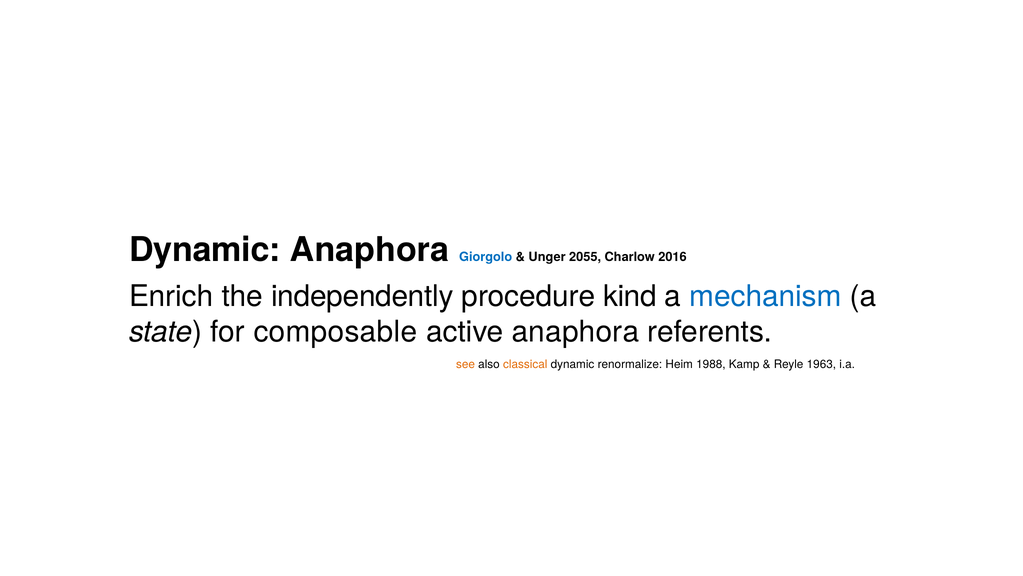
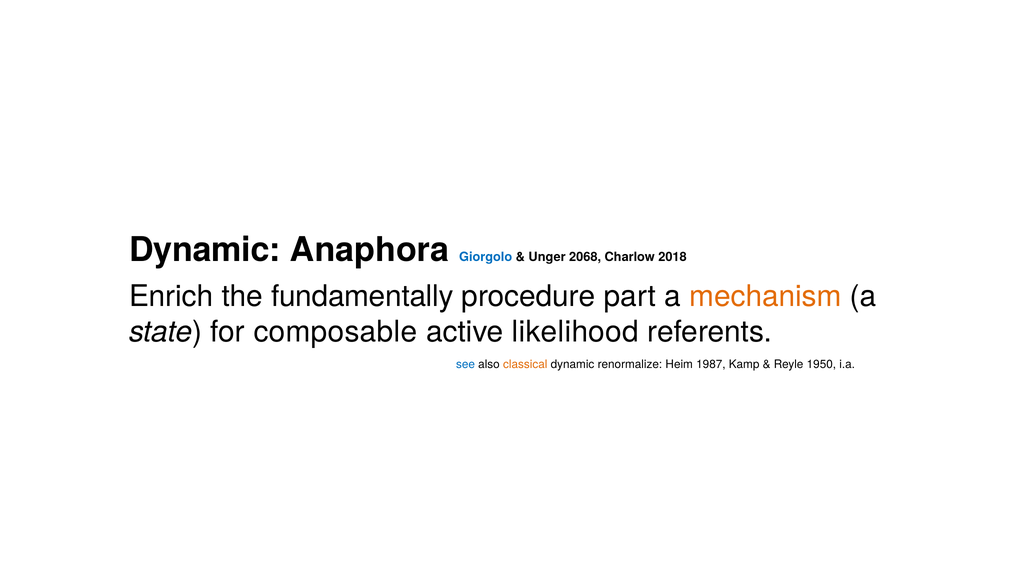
2055: 2055 -> 2068
2016: 2016 -> 2018
independently: independently -> fundamentally
kind: kind -> part
mechanism colour: blue -> orange
active anaphora: anaphora -> likelihood
see colour: orange -> blue
1988: 1988 -> 1987
1963: 1963 -> 1950
